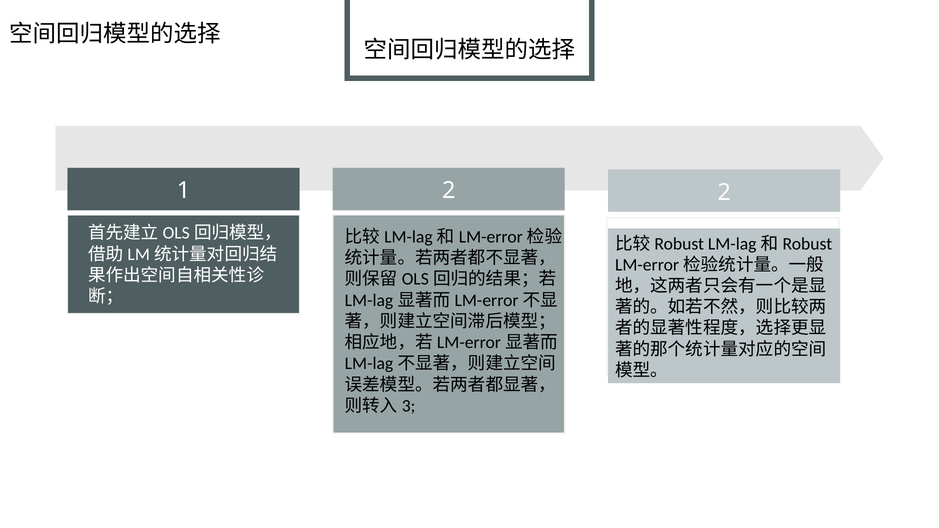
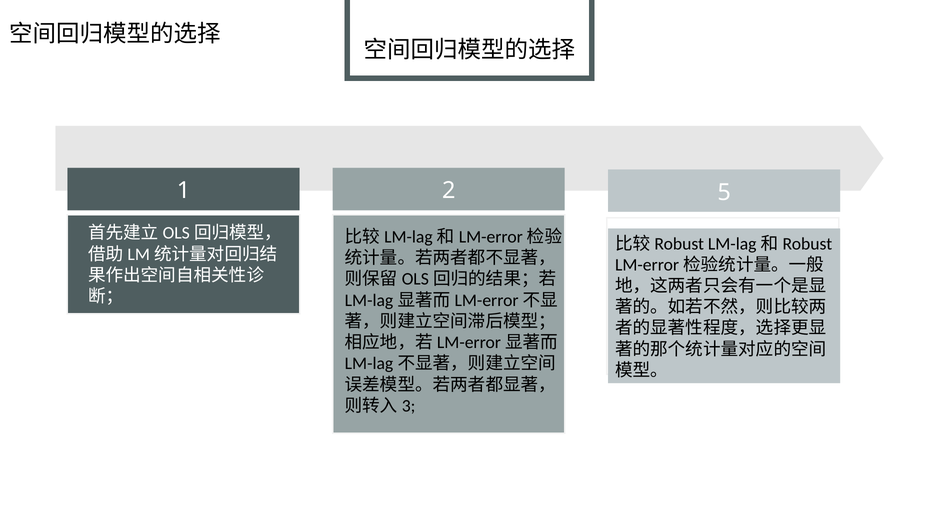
2 2: 2 -> 5
